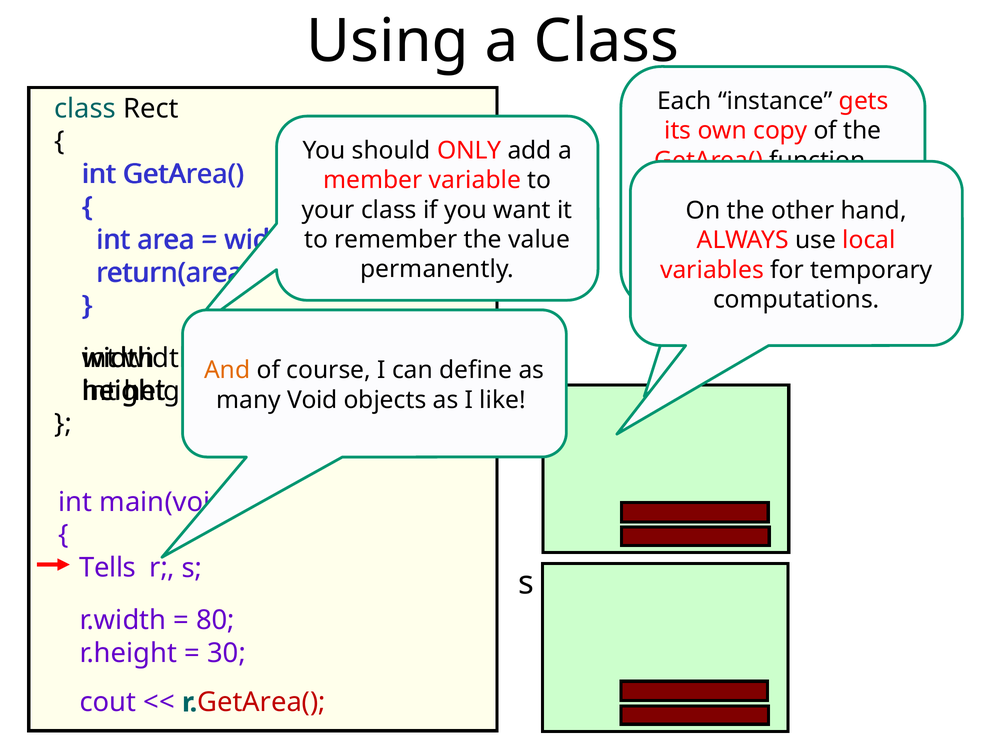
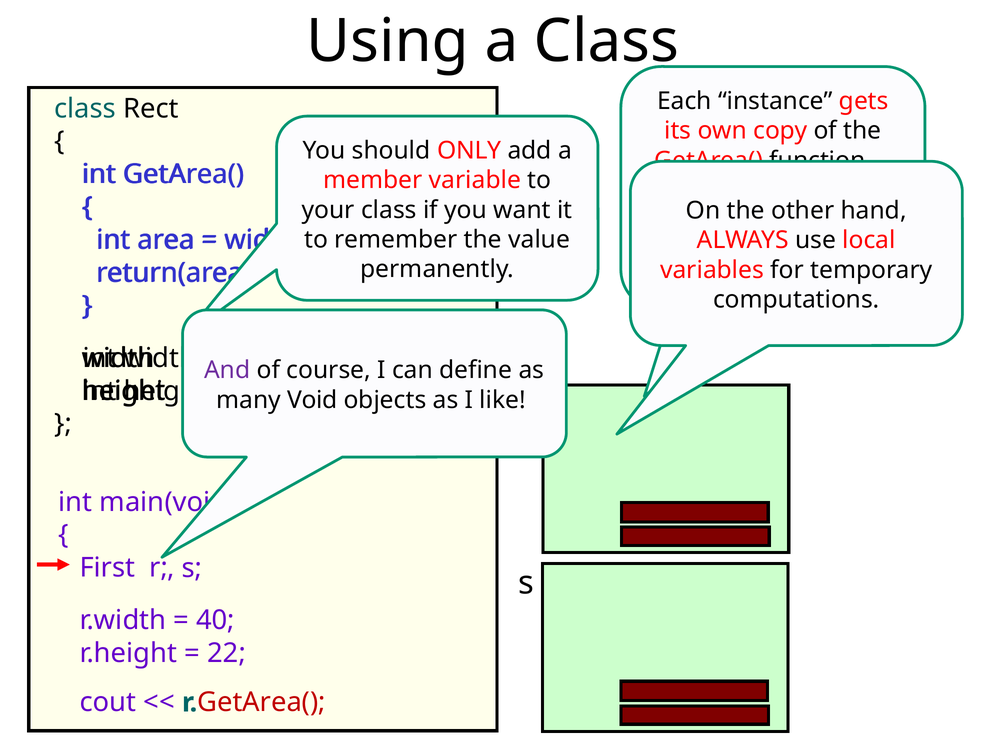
And at (227, 371) colour: orange -> purple
Tells: Tells -> First
80: 80 -> 40
30: 30 -> 22
